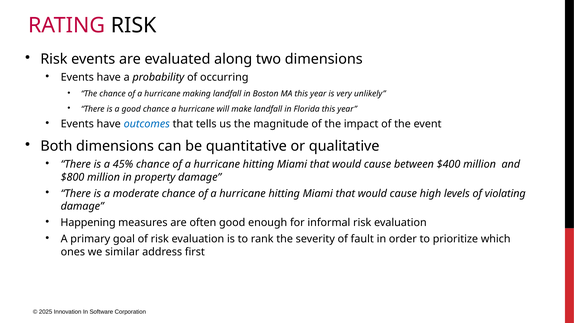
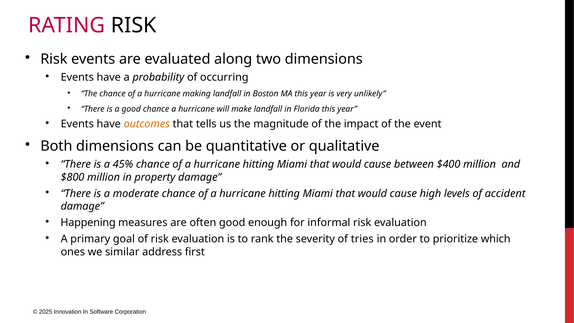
outcomes colour: blue -> orange
violating: violating -> accident
fault: fault -> tries
